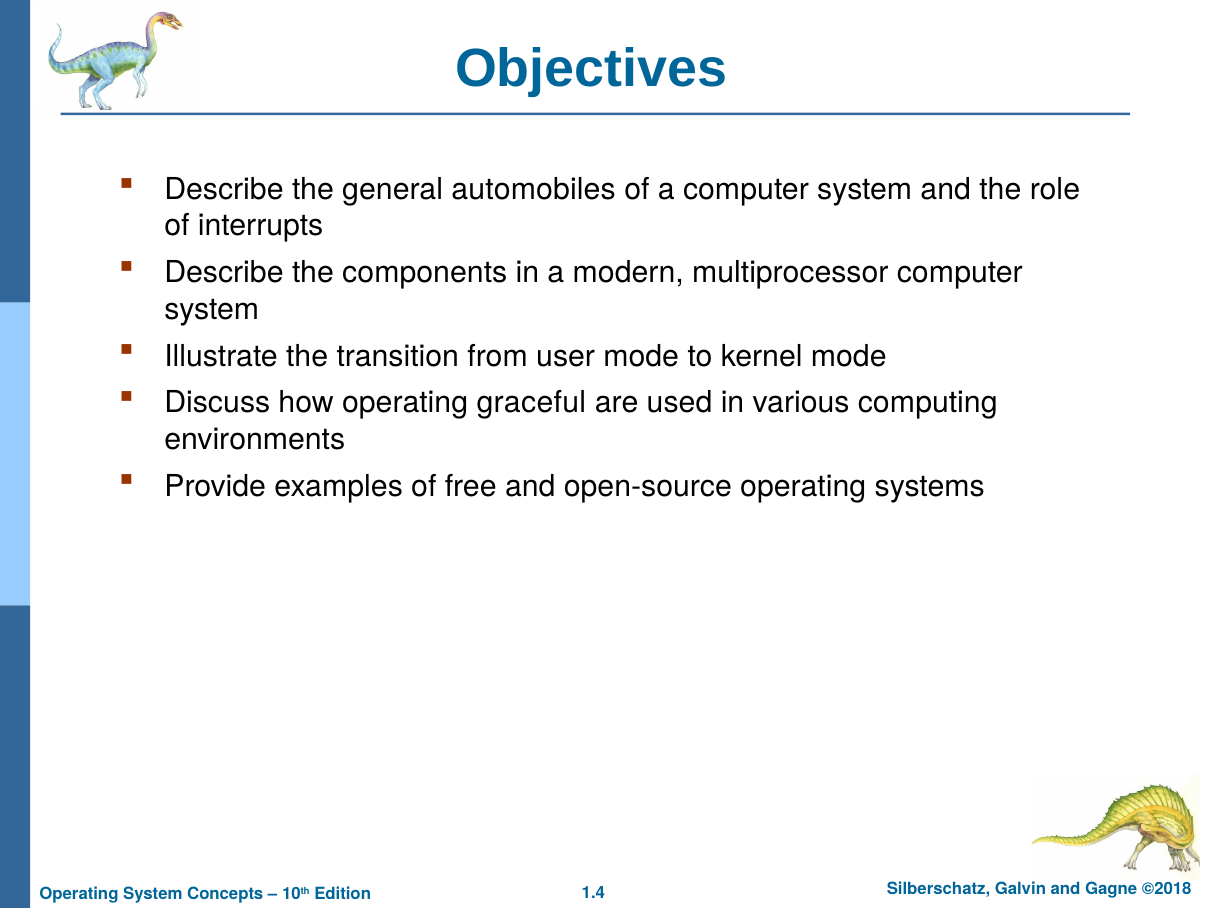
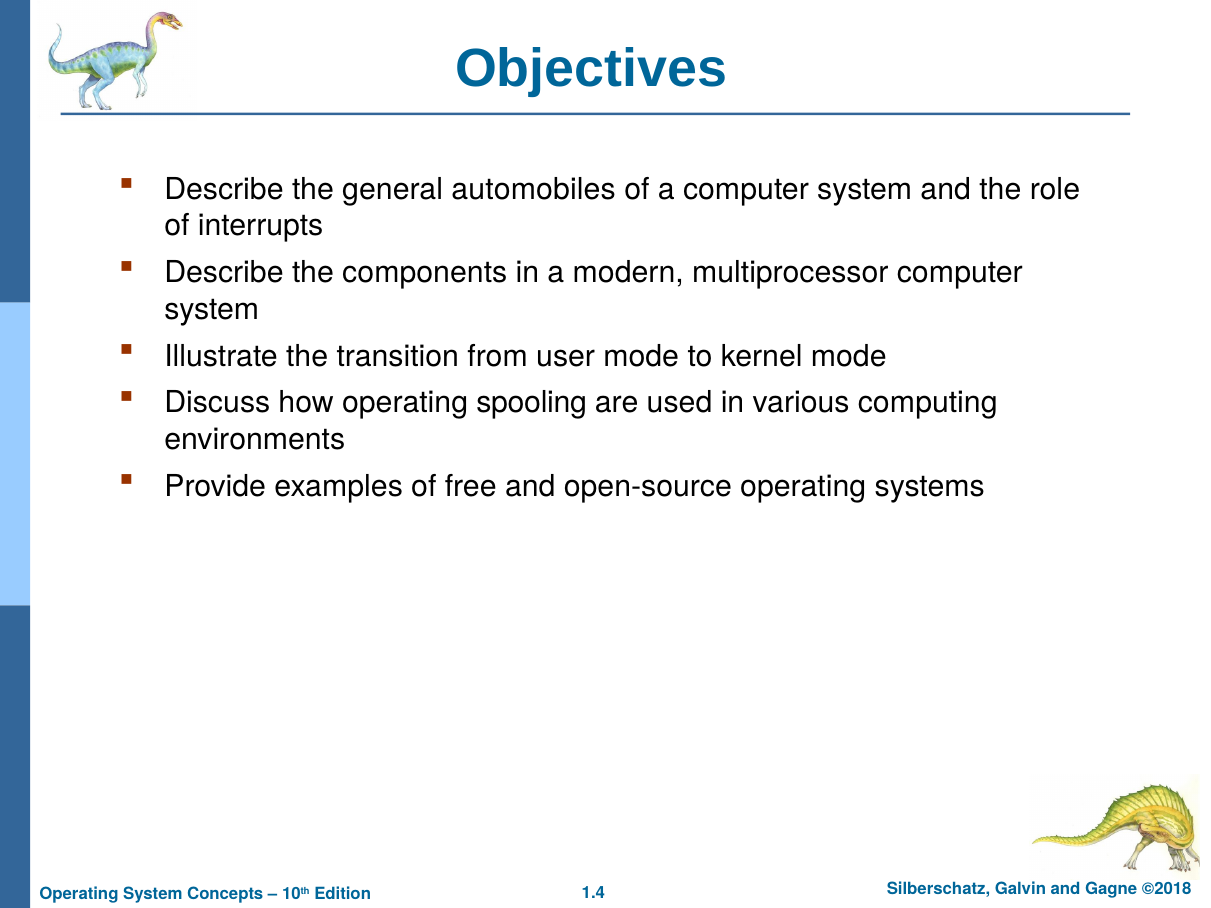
graceful: graceful -> spooling
